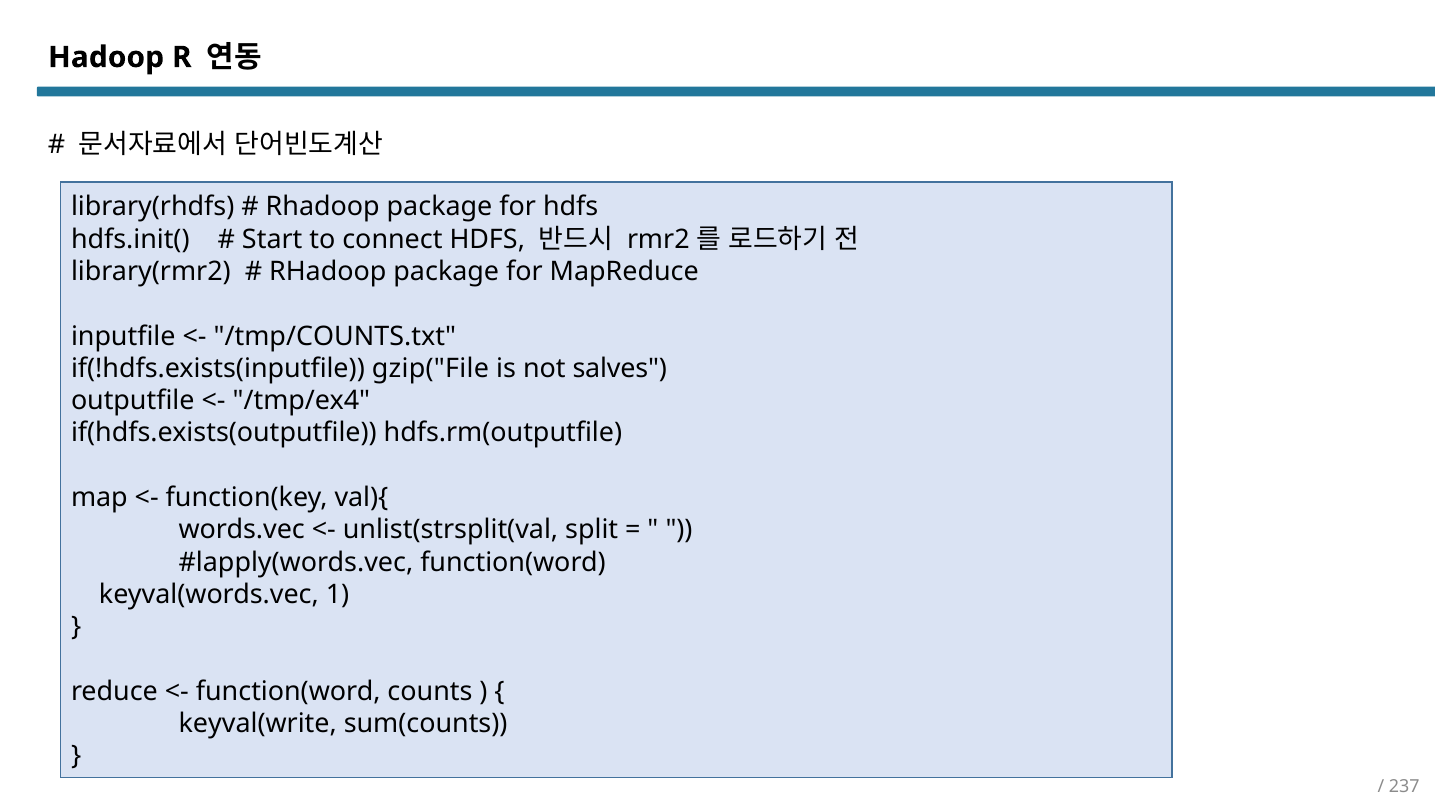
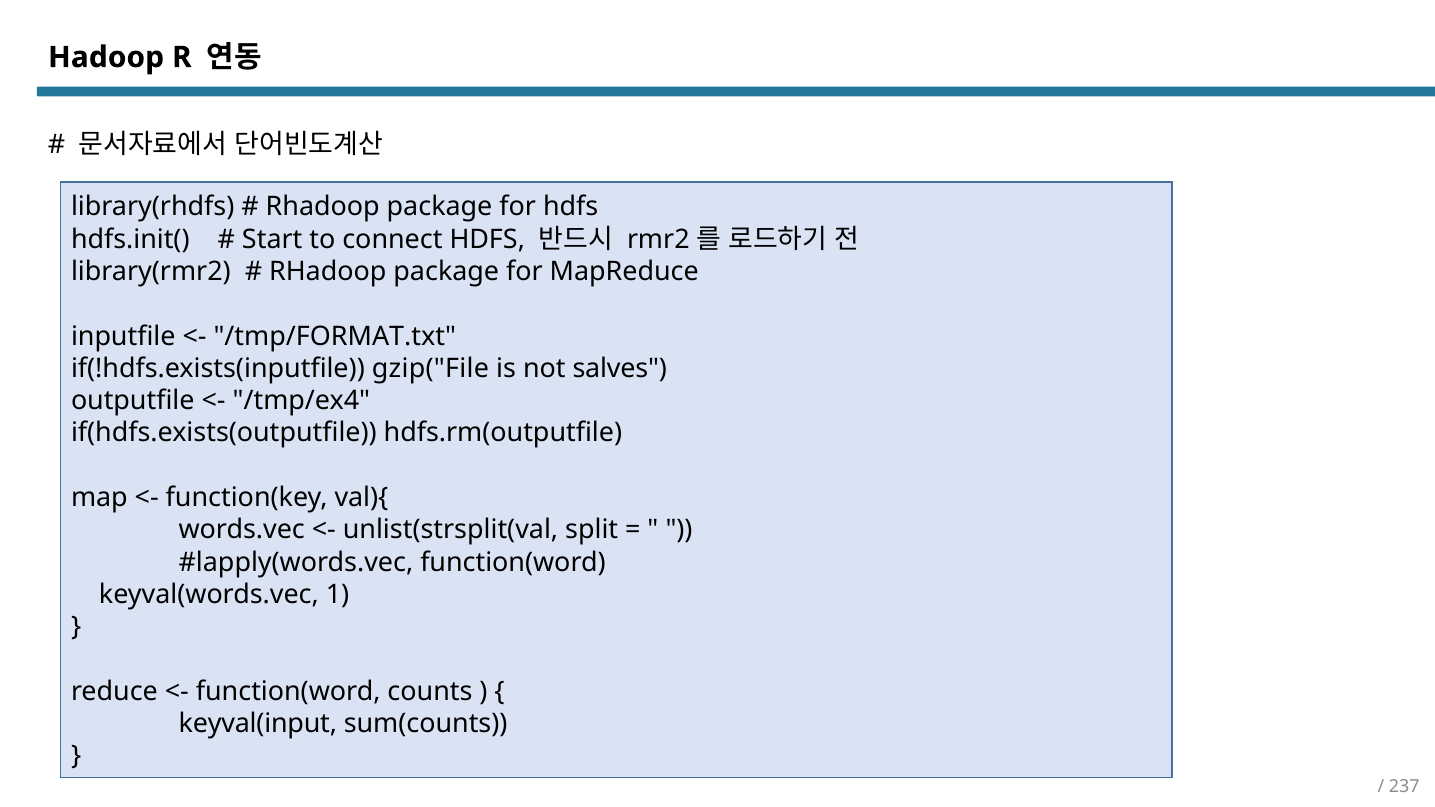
/tmp/COUNTS.txt: /tmp/COUNTS.txt -> /tmp/FORMAT.txt
keyval(write: keyval(write -> keyval(input
